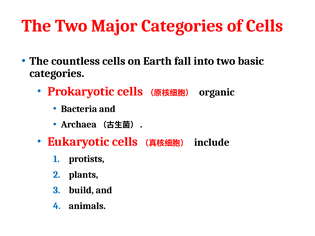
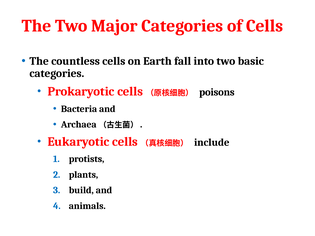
organic: organic -> poisons
